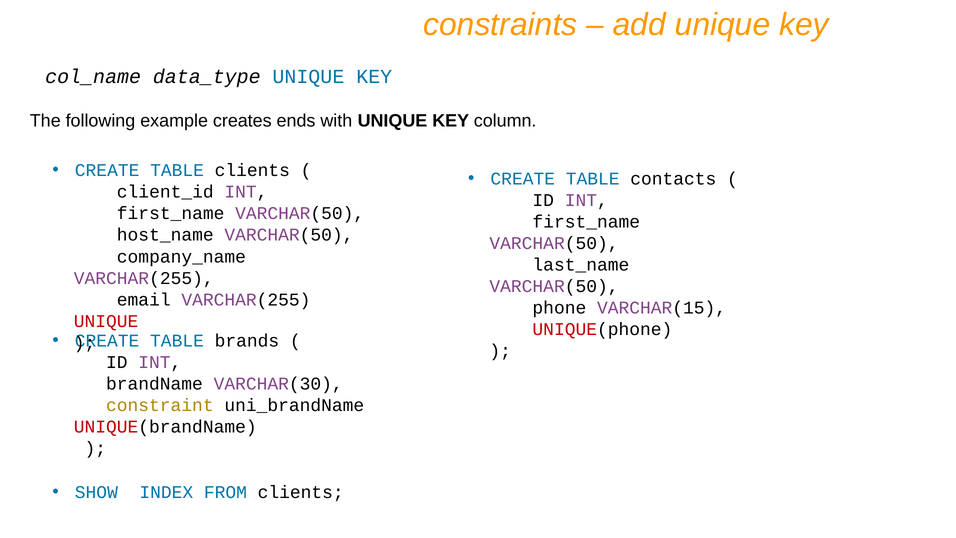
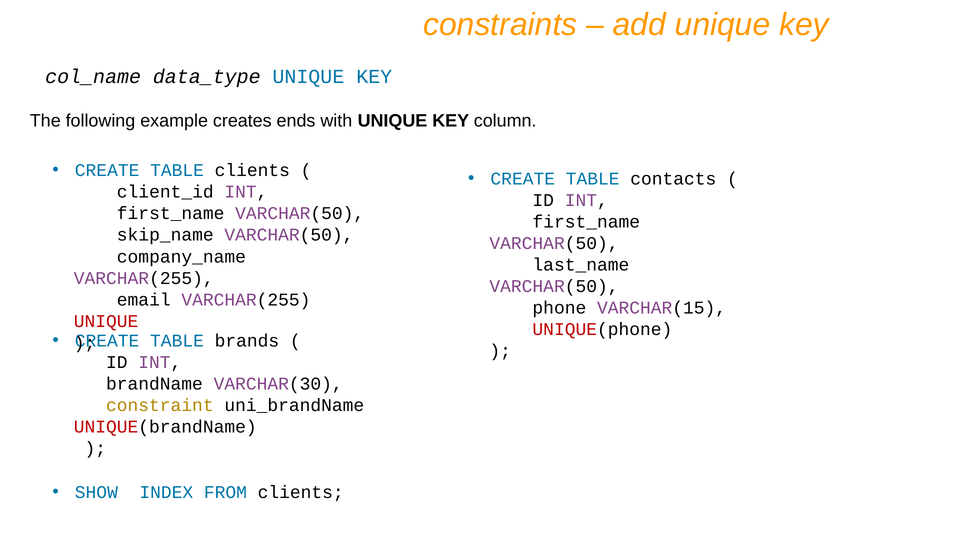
host_name: host_name -> skip_name
